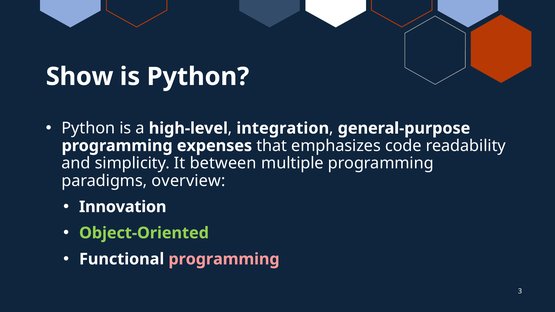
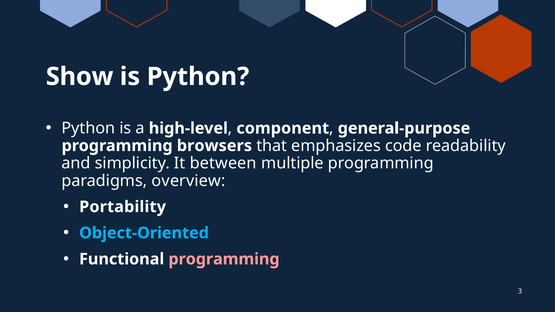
integration: integration -> component
expenses: expenses -> browsers
Innovation: Innovation -> Portability
Object-Oriented colour: light green -> light blue
